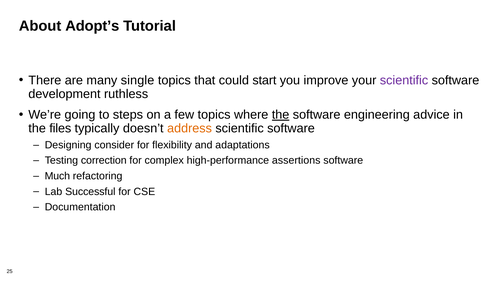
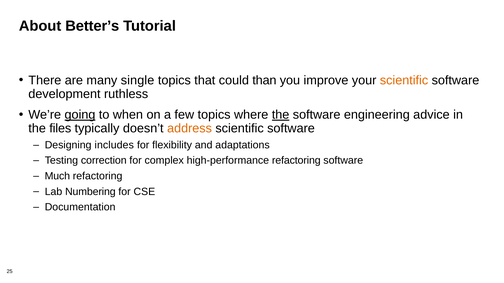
Adopt’s: Adopt’s -> Better’s
start: start -> than
scientific at (404, 80) colour: purple -> orange
going underline: none -> present
steps: steps -> when
consider: consider -> includes
high-performance assertions: assertions -> refactoring
Successful: Successful -> Numbering
